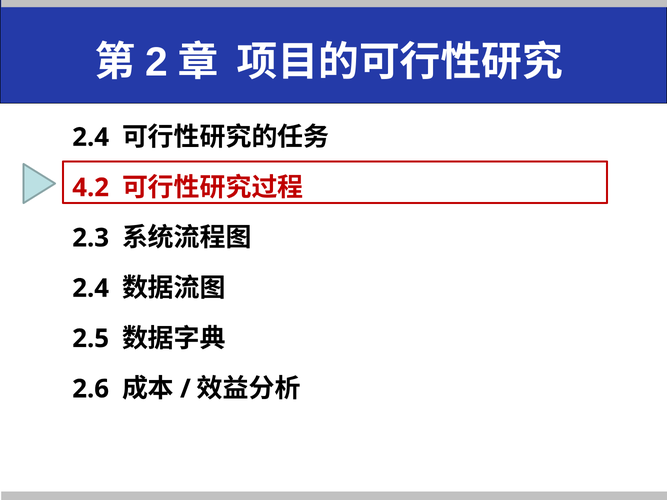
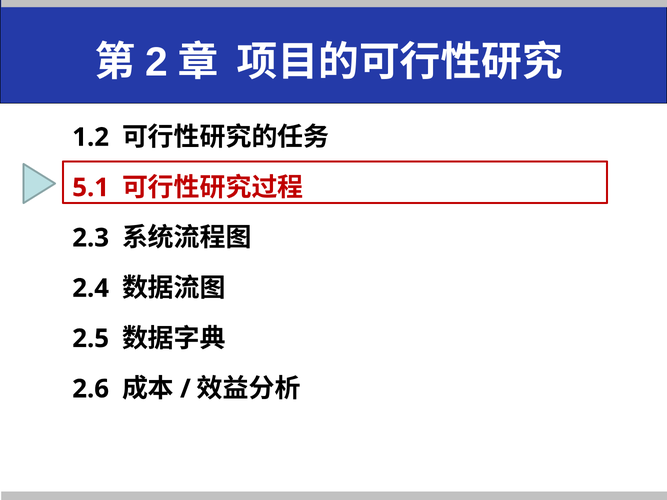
2.4 at (91, 137): 2.4 -> 1.2
4.2: 4.2 -> 5.1
